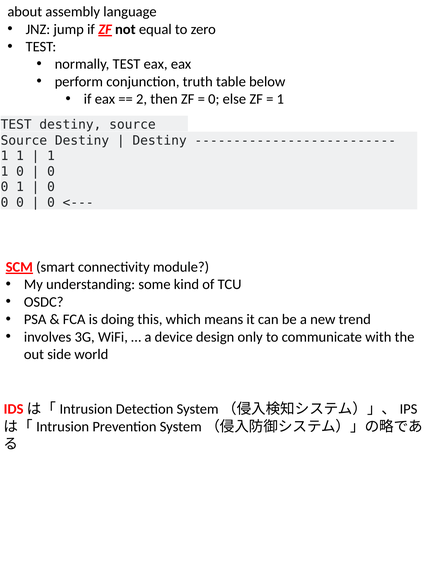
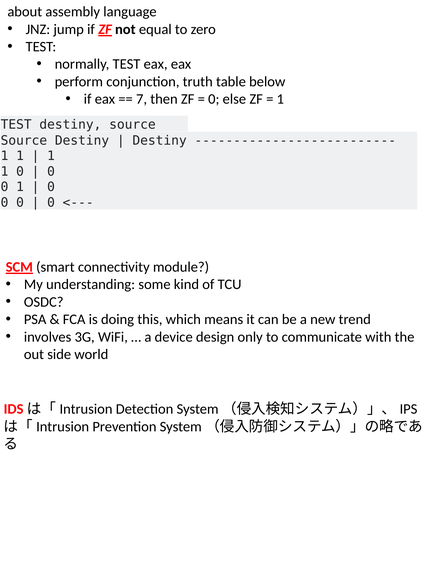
2: 2 -> 7
